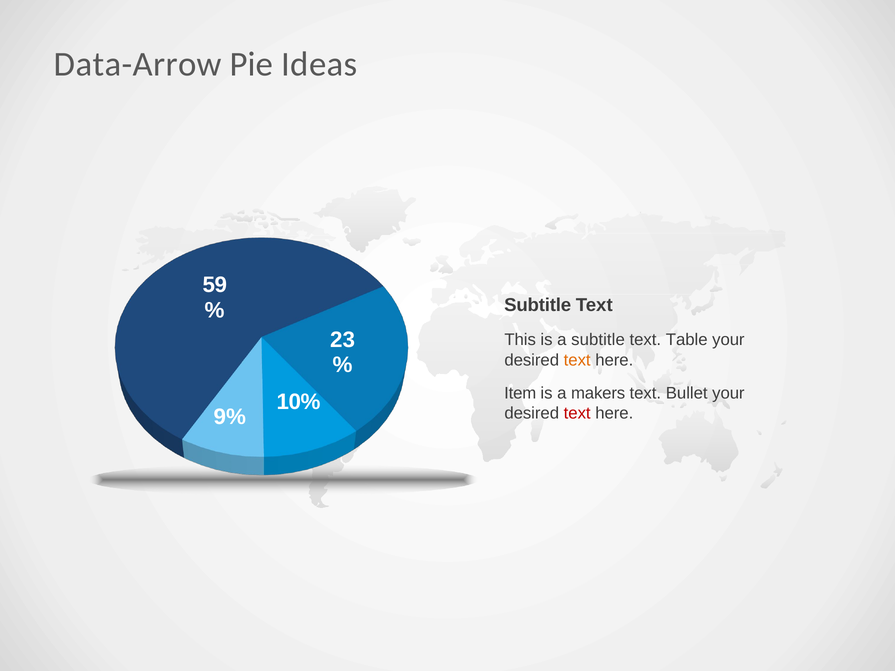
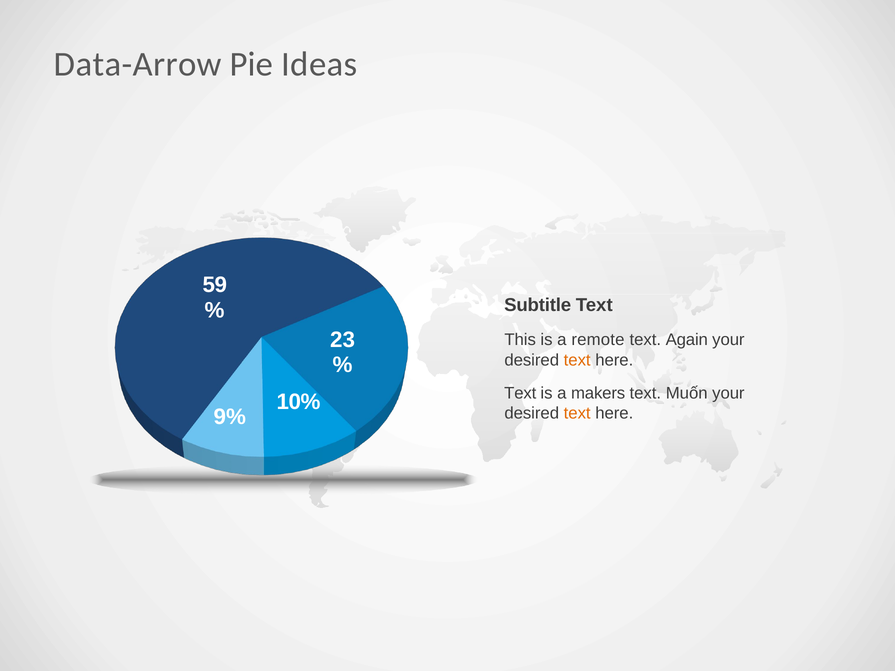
a subtitle: subtitle -> remote
Table: Table -> Again
Item at (520, 393): Item -> Text
Bullet: Bullet -> Muốn
text at (577, 413) colour: red -> orange
